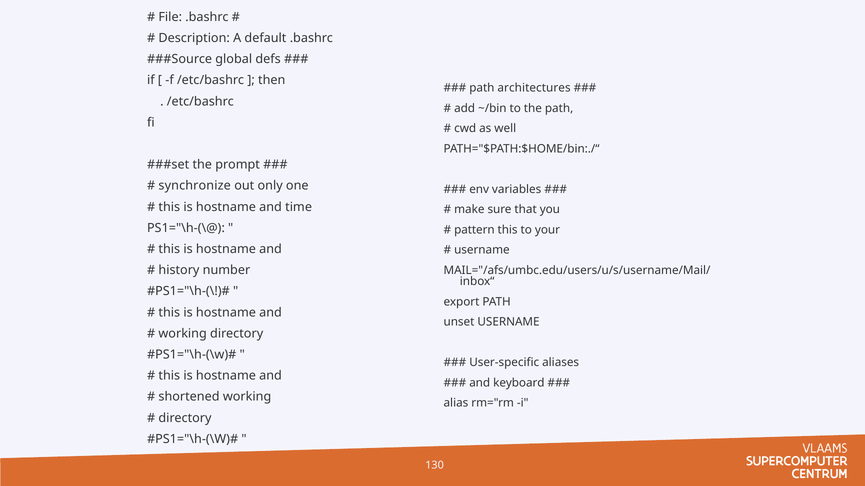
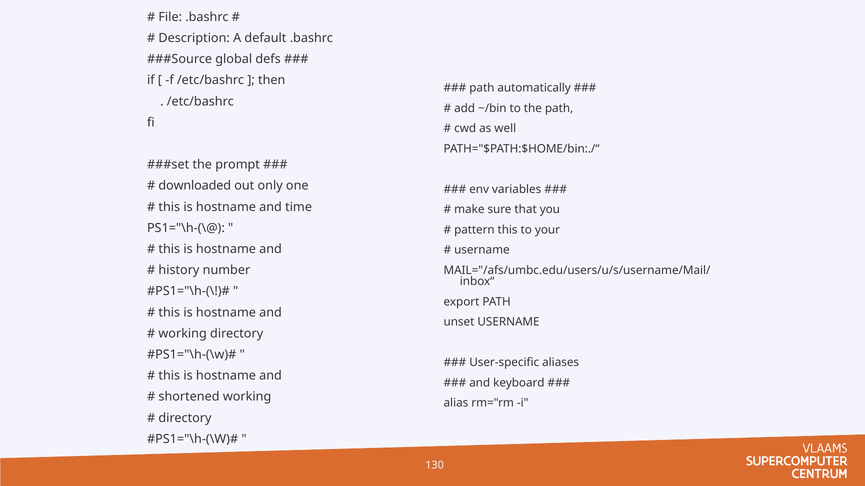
architectures: architectures -> automatically
synchronize: synchronize -> downloaded
